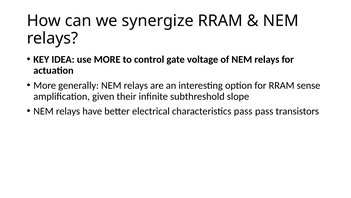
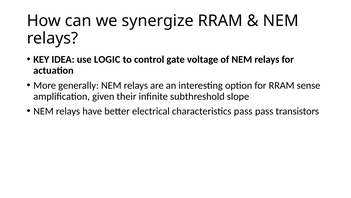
use MORE: MORE -> LOGIC
